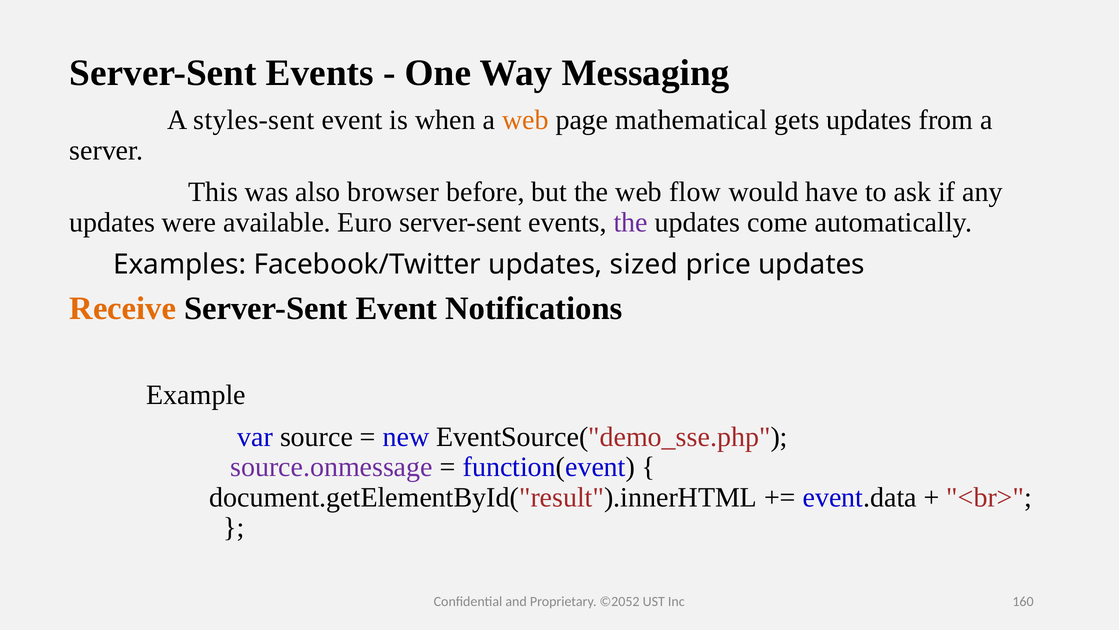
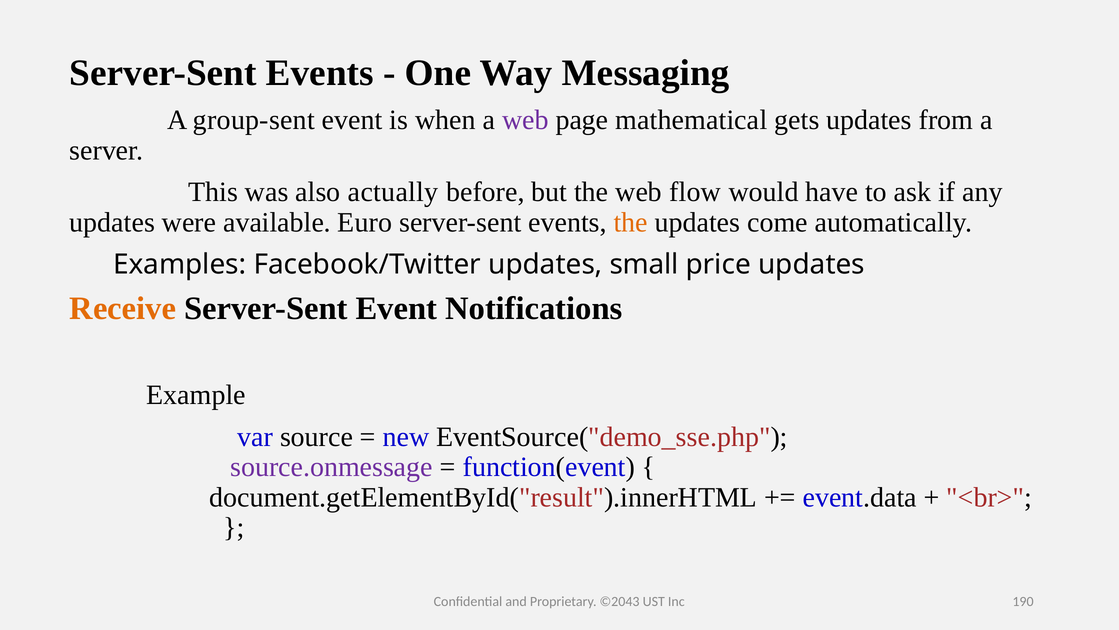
styles-sent: styles-sent -> group-sent
web at (525, 120) colour: orange -> purple
browser: browser -> actually
the at (631, 222) colour: purple -> orange
sized: sized -> small
©2052: ©2052 -> ©2043
160: 160 -> 190
